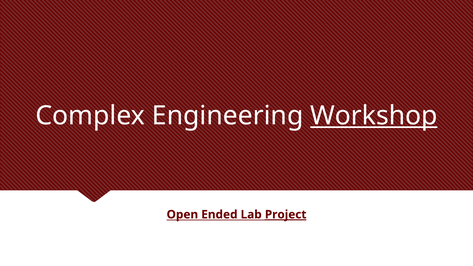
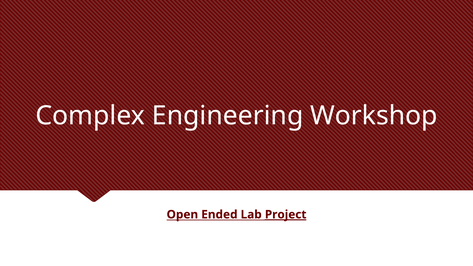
Workshop underline: present -> none
